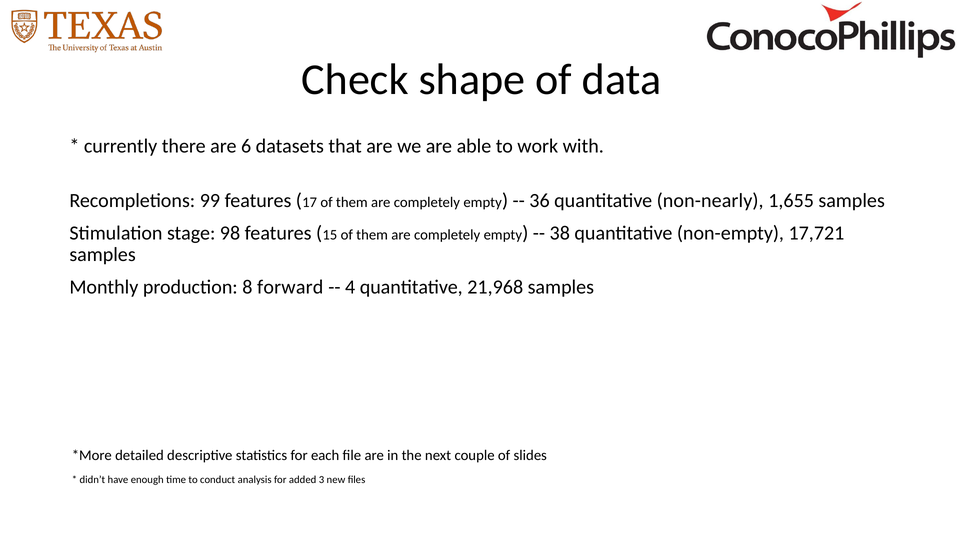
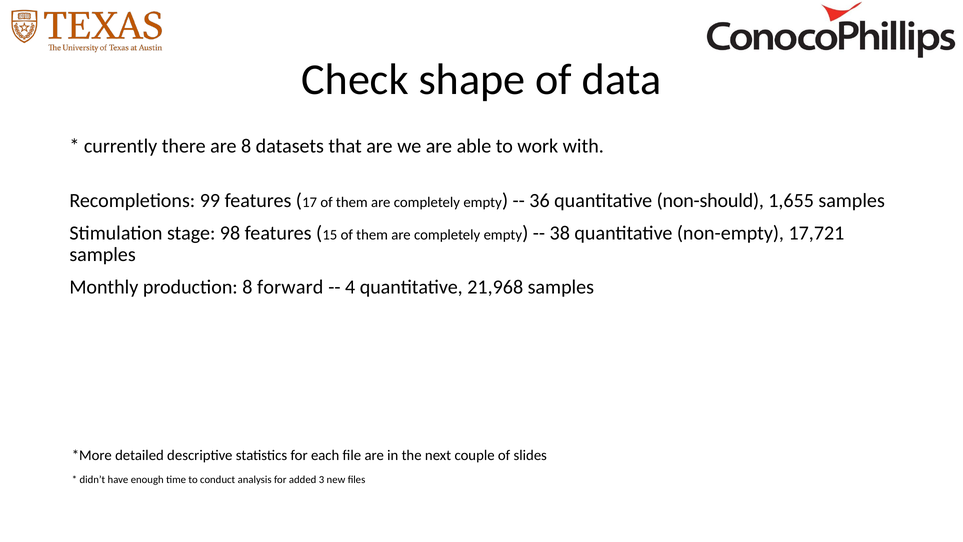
are 6: 6 -> 8
non-nearly: non-nearly -> non-should
